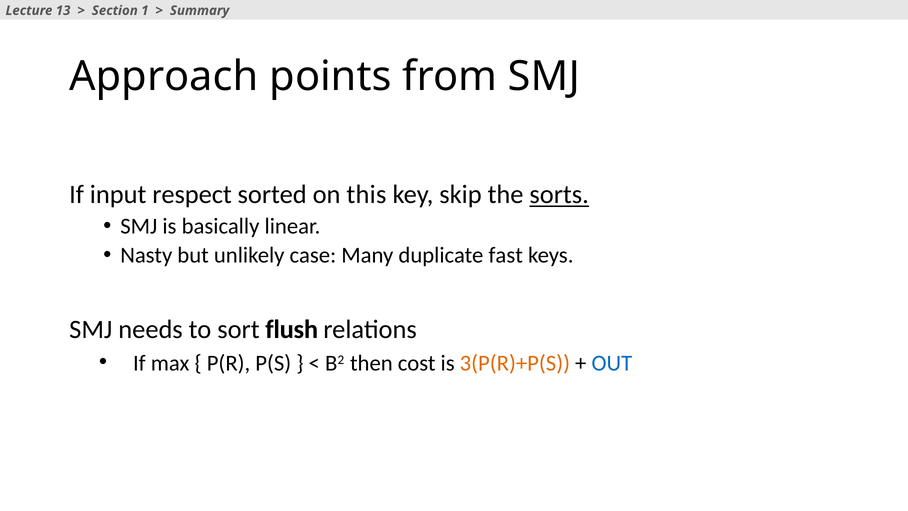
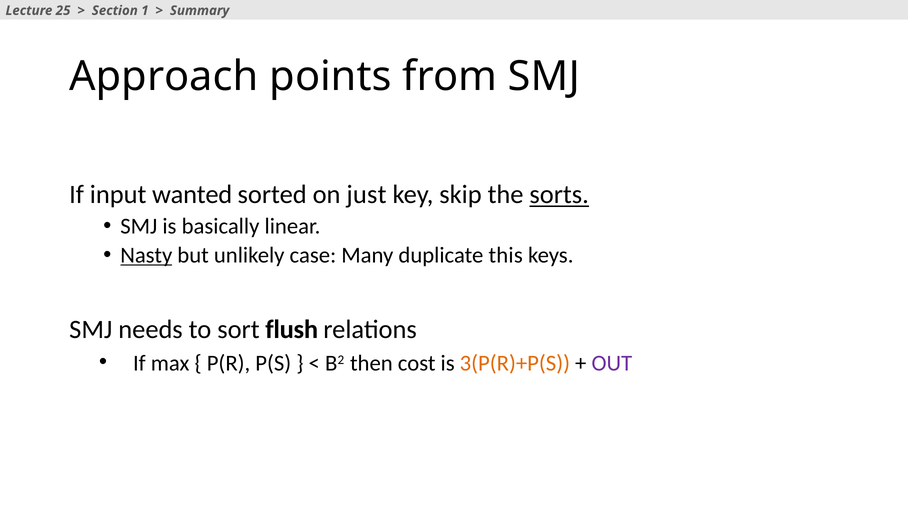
13: 13 -> 25
respect: respect -> wanted
this: this -> just
Nasty underline: none -> present
fast: fast -> this
OUT colour: blue -> purple
